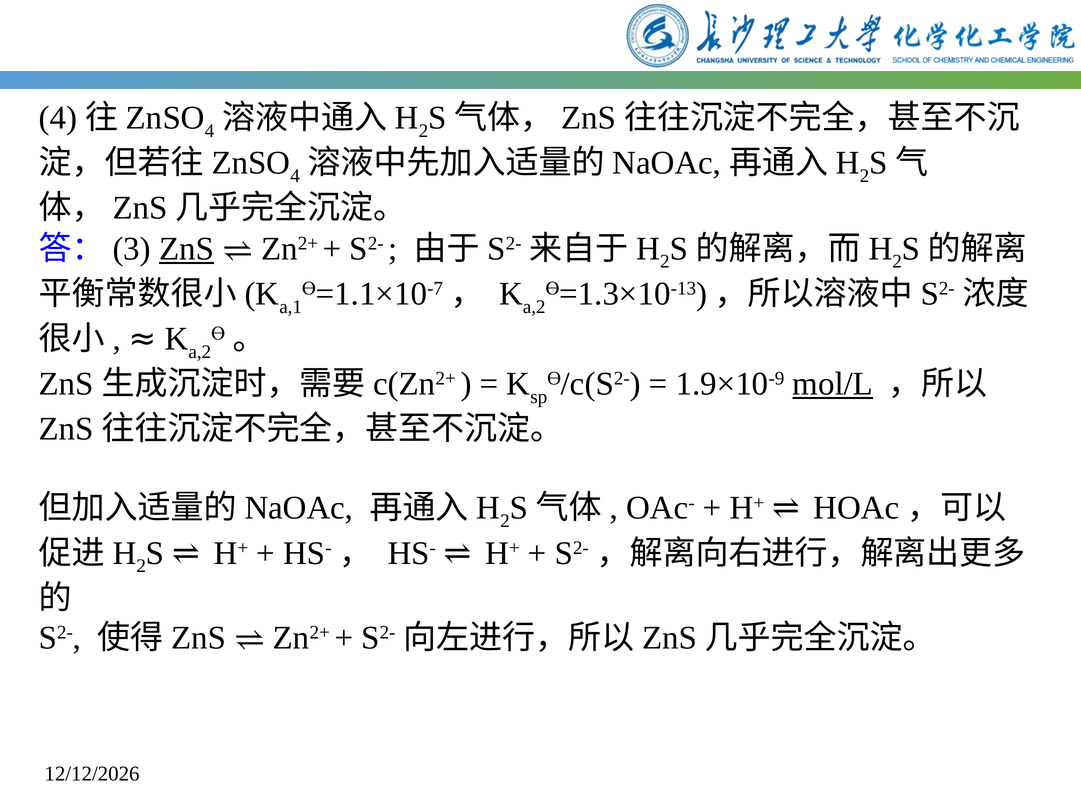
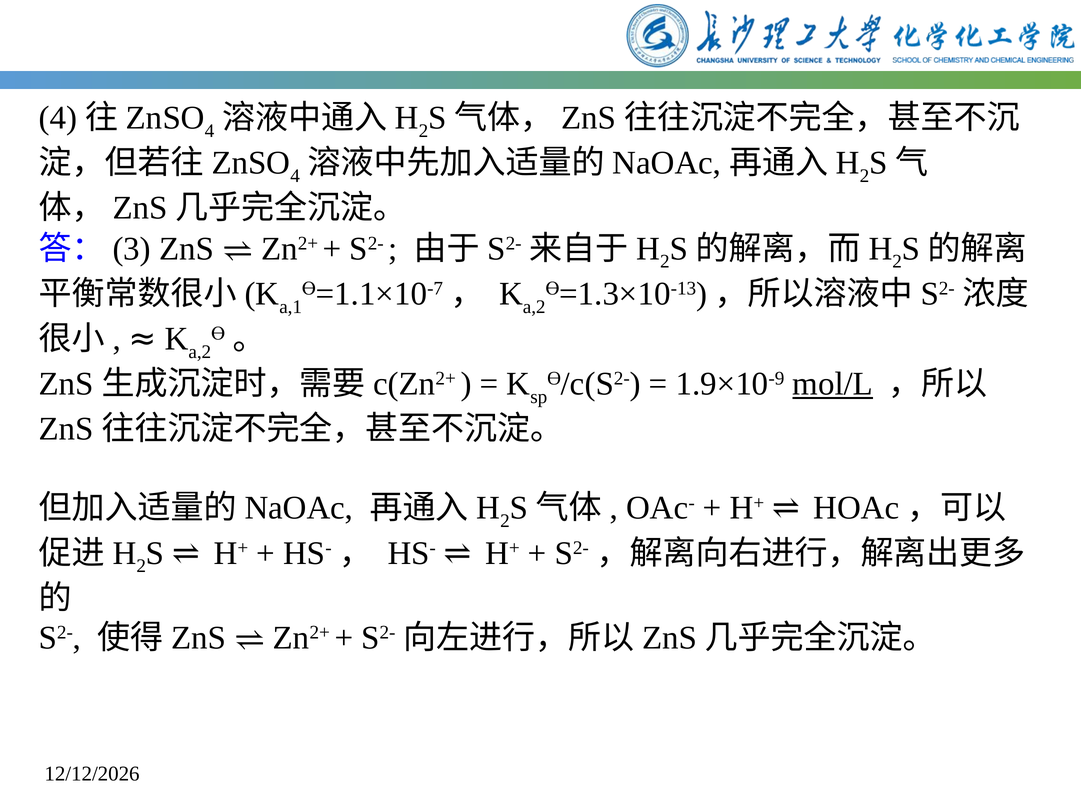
ZnS underline: present -> none
